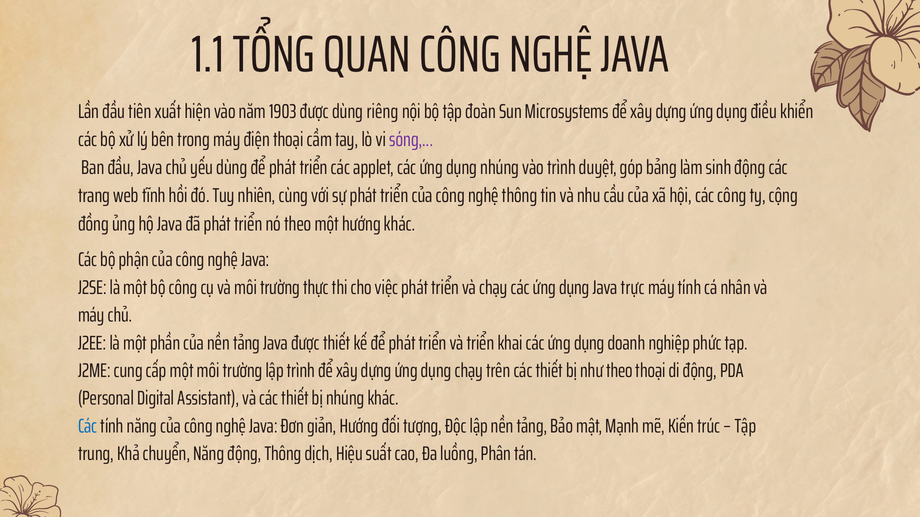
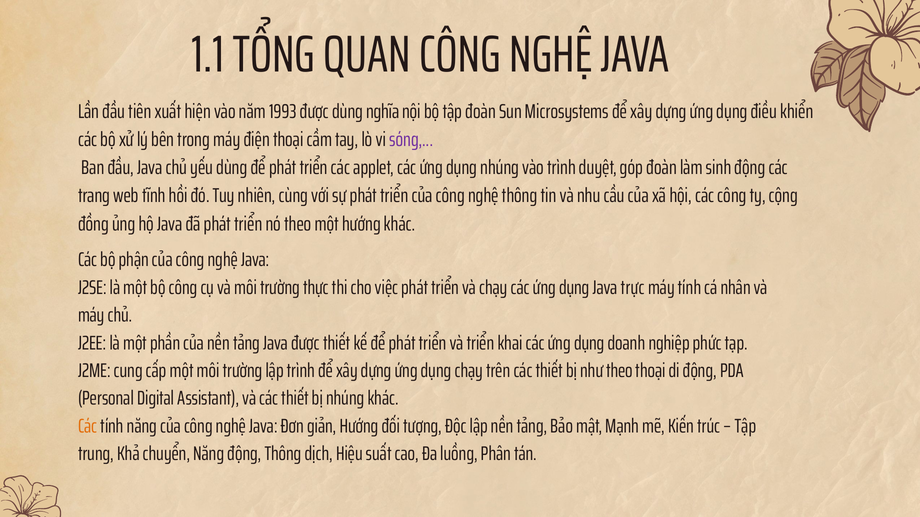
1903: 1903 -> 1993
riêng: riêng -> nghĩa
góp bảng: bảng -> đoàn
Các at (88, 427) colour: blue -> orange
